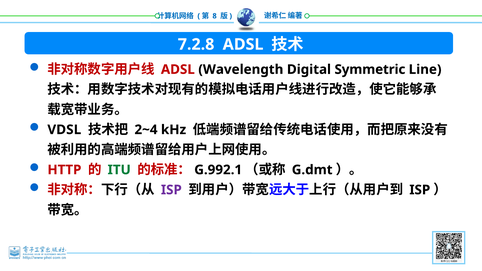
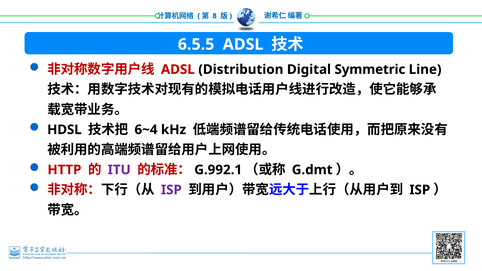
7.2.8: 7.2.8 -> 6.5.5
Wavelength: Wavelength -> Distribution
VDSL: VDSL -> HDSL
2~4: 2~4 -> 6~4
ITU colour: green -> purple
